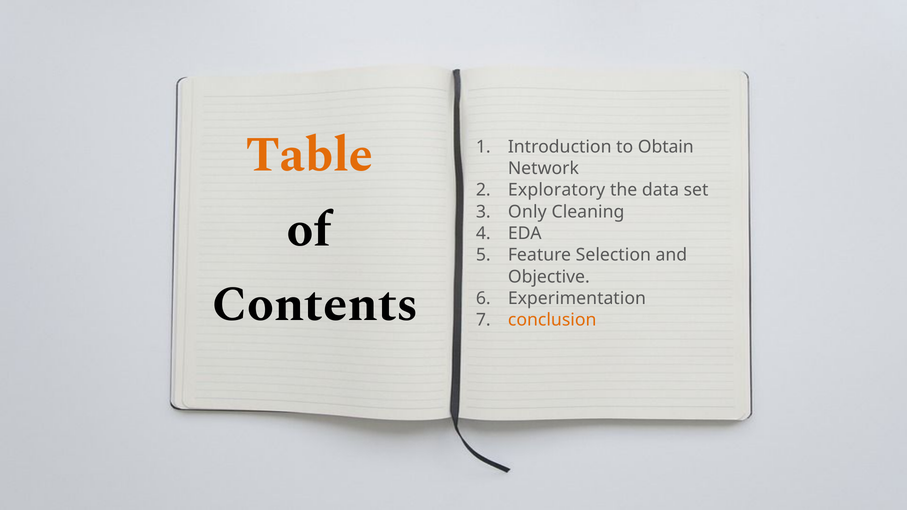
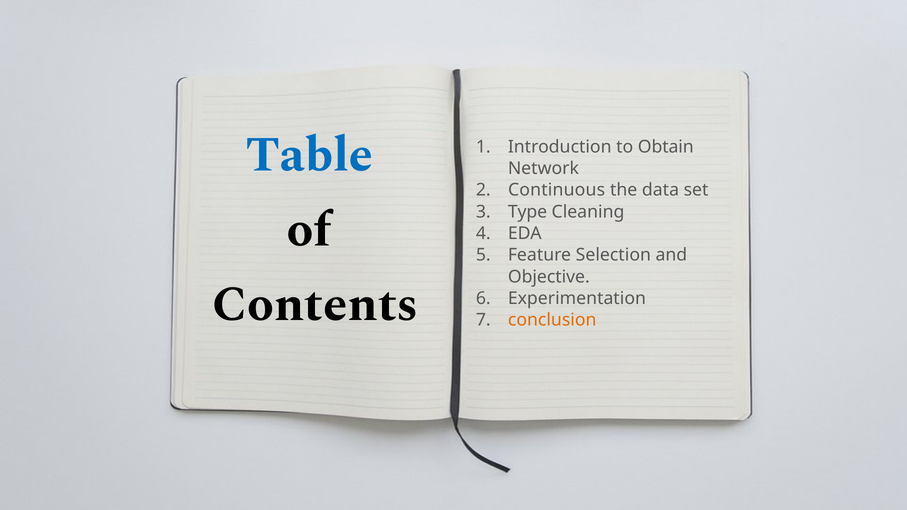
Table colour: orange -> blue
Exploratory: Exploratory -> Continuous
Only: Only -> Type
